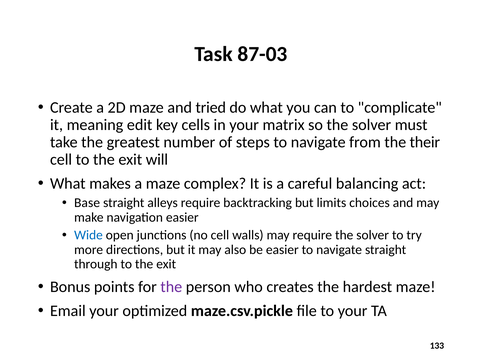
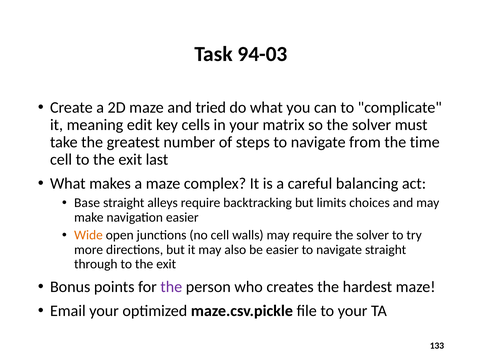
87-03: 87-03 -> 94-03
their: their -> time
will: will -> last
Wide colour: blue -> orange
